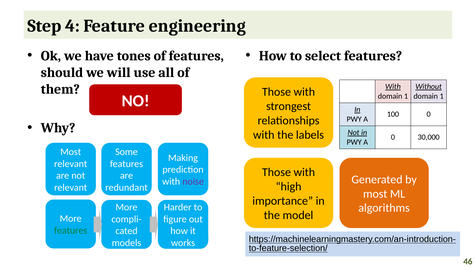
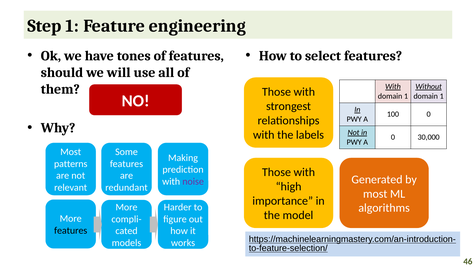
Step 4: 4 -> 1
relevant at (71, 164): relevant -> patterns
features at (71, 230) colour: green -> black
